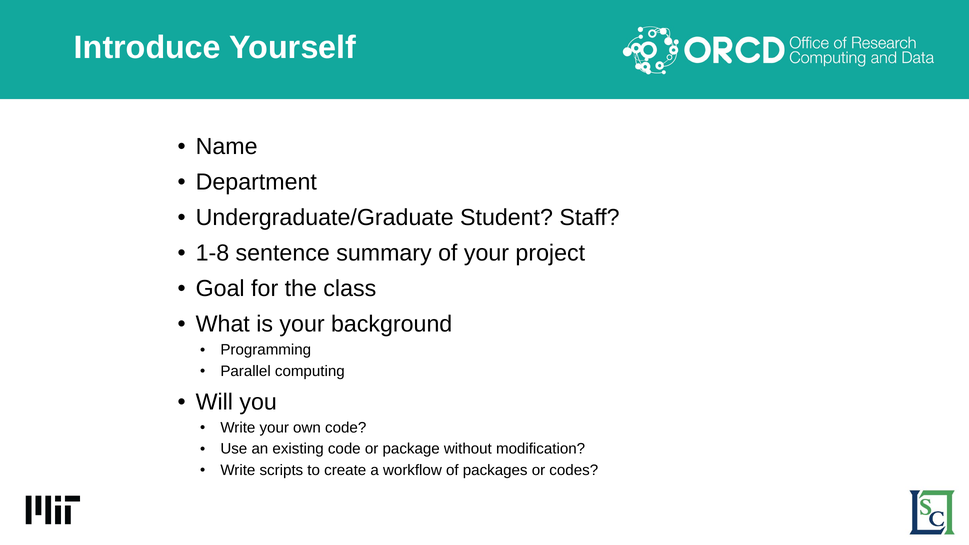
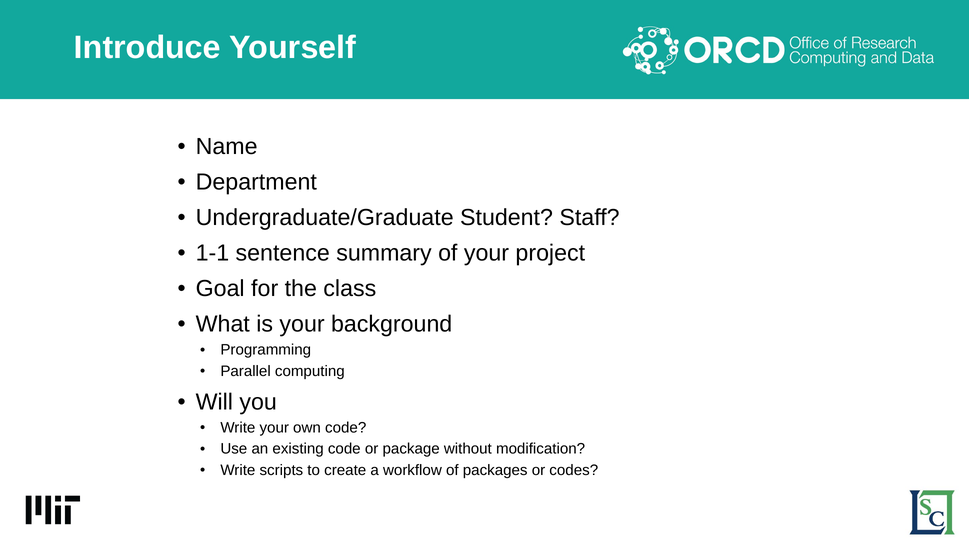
1-8: 1-8 -> 1-1
